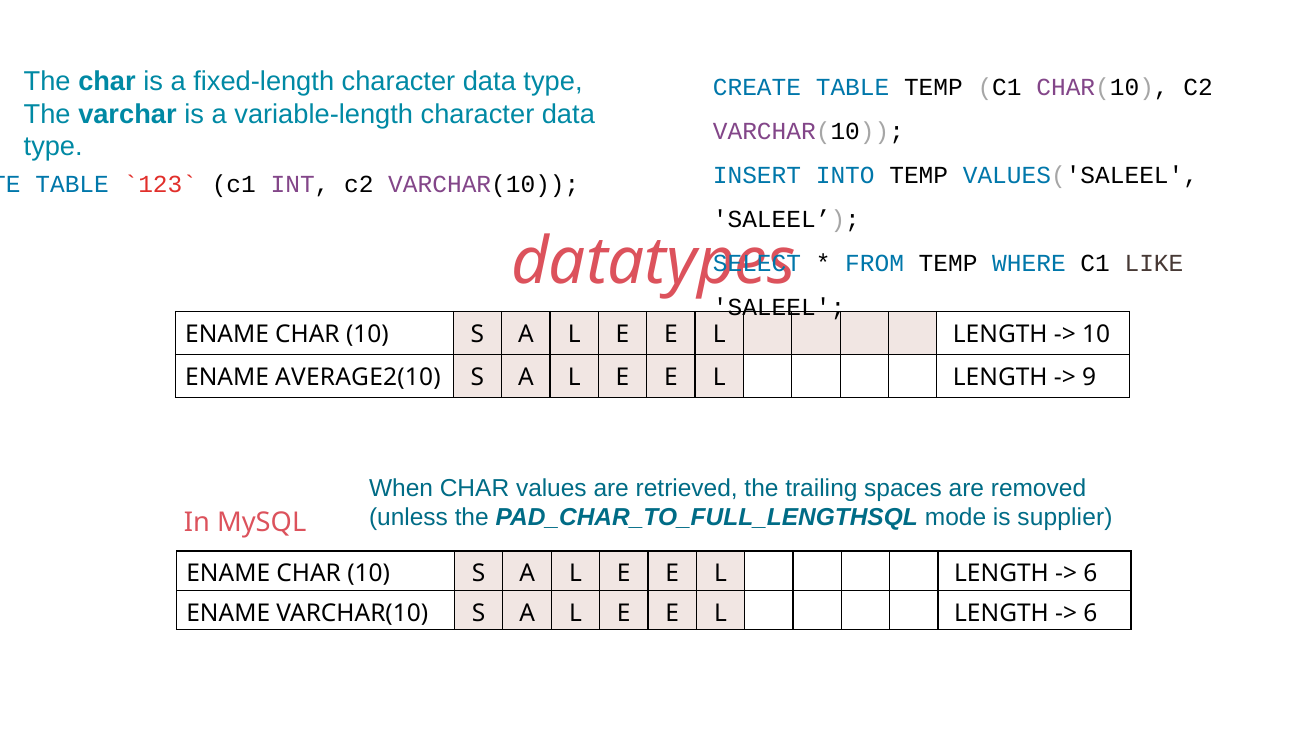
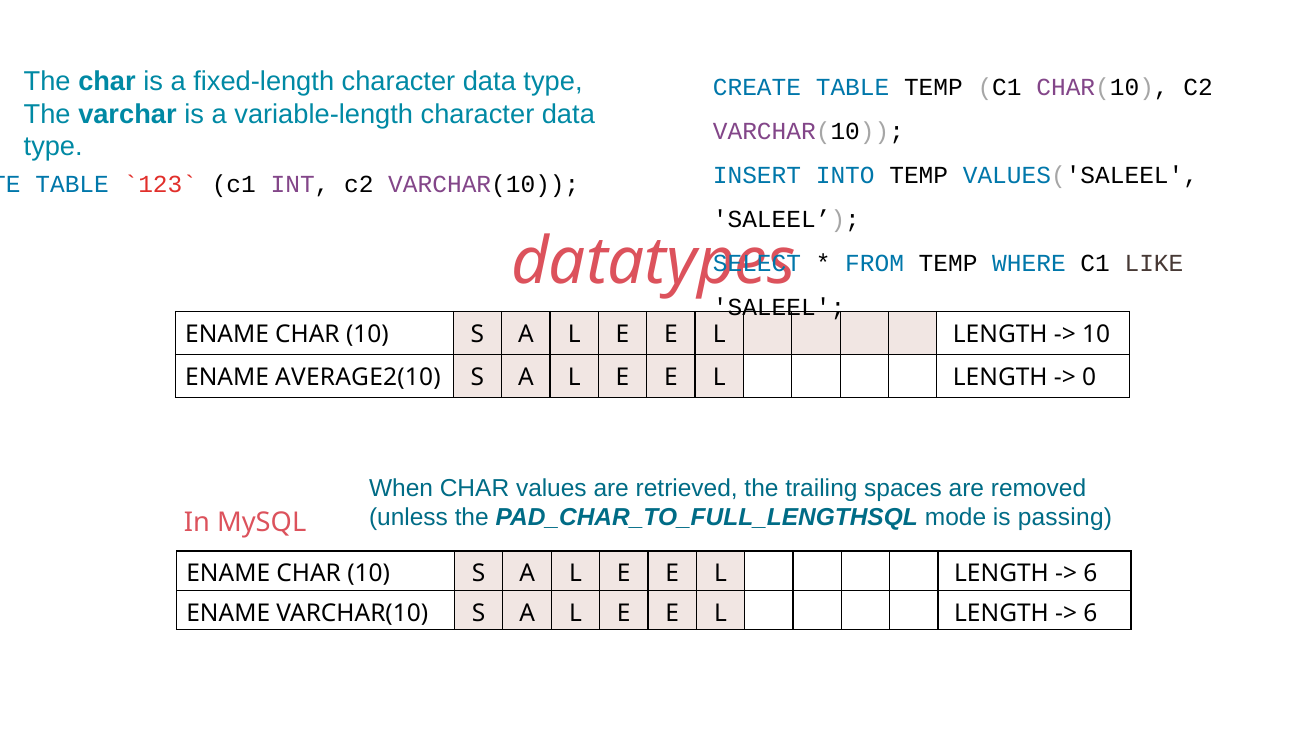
9: 9 -> 0
supplier: supplier -> passing
